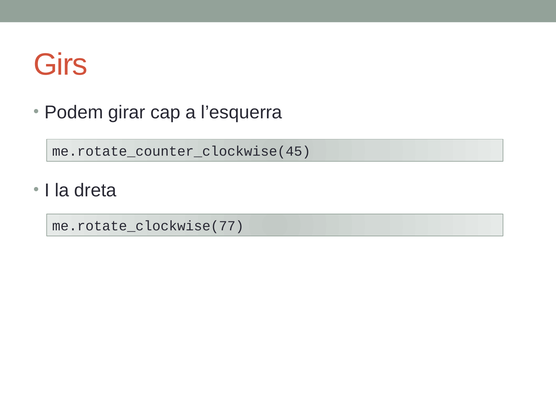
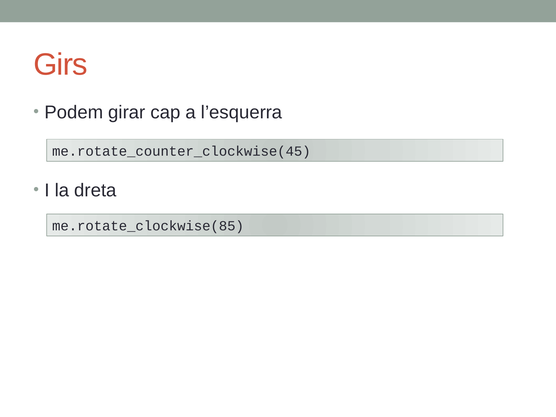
me.rotate_clockwise(77: me.rotate_clockwise(77 -> me.rotate_clockwise(85
